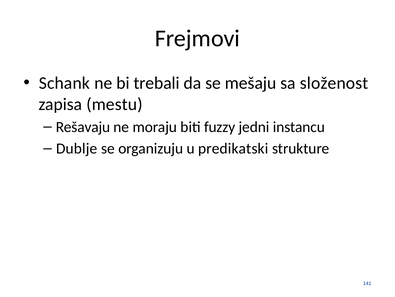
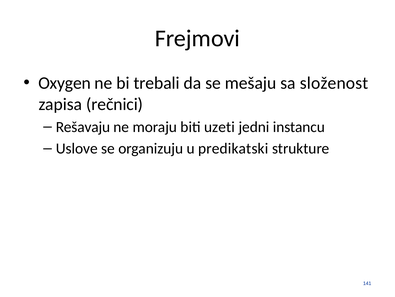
Schank: Schank -> Oxygen
mestu: mestu -> rečnici
fuzzy: fuzzy -> uzeti
Dublje: Dublje -> Uslove
